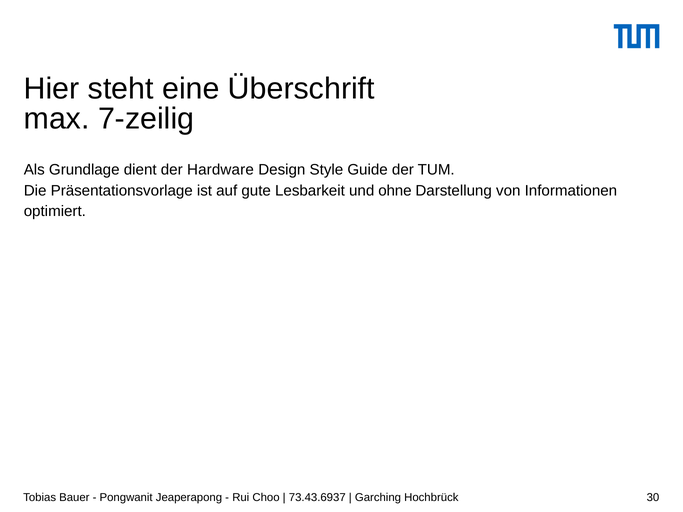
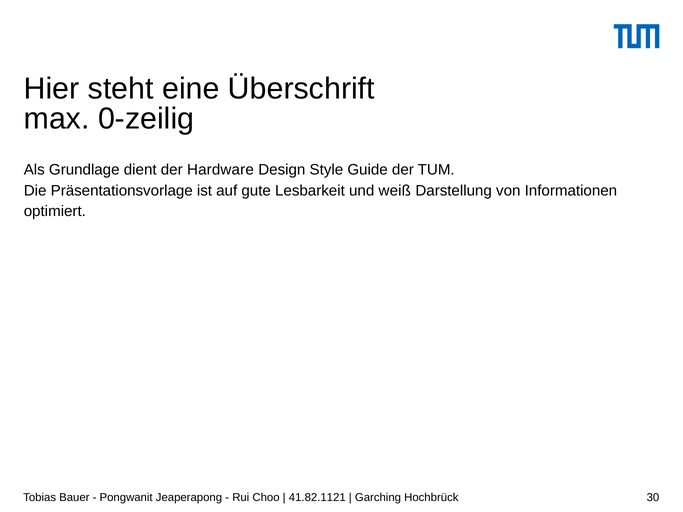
7-zeilig: 7-zeilig -> 0-zeilig
ohne: ohne -> weiß
73.43.6937: 73.43.6937 -> 41.82.1121
